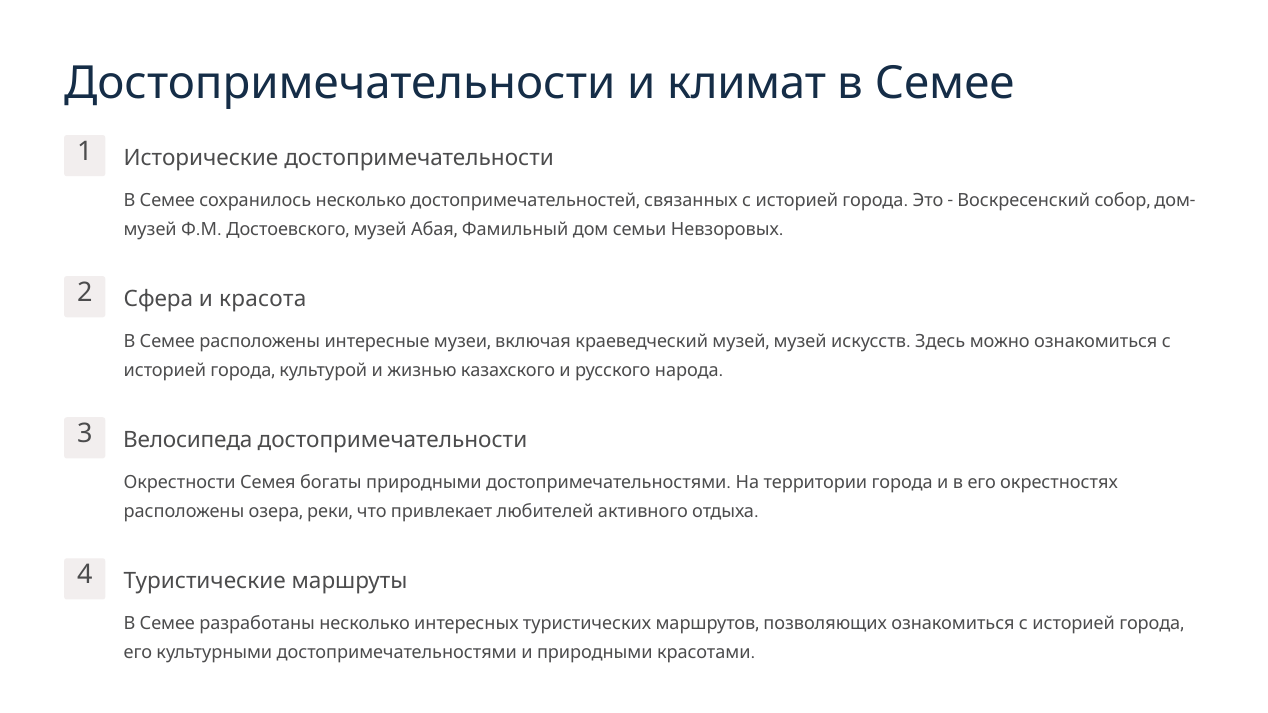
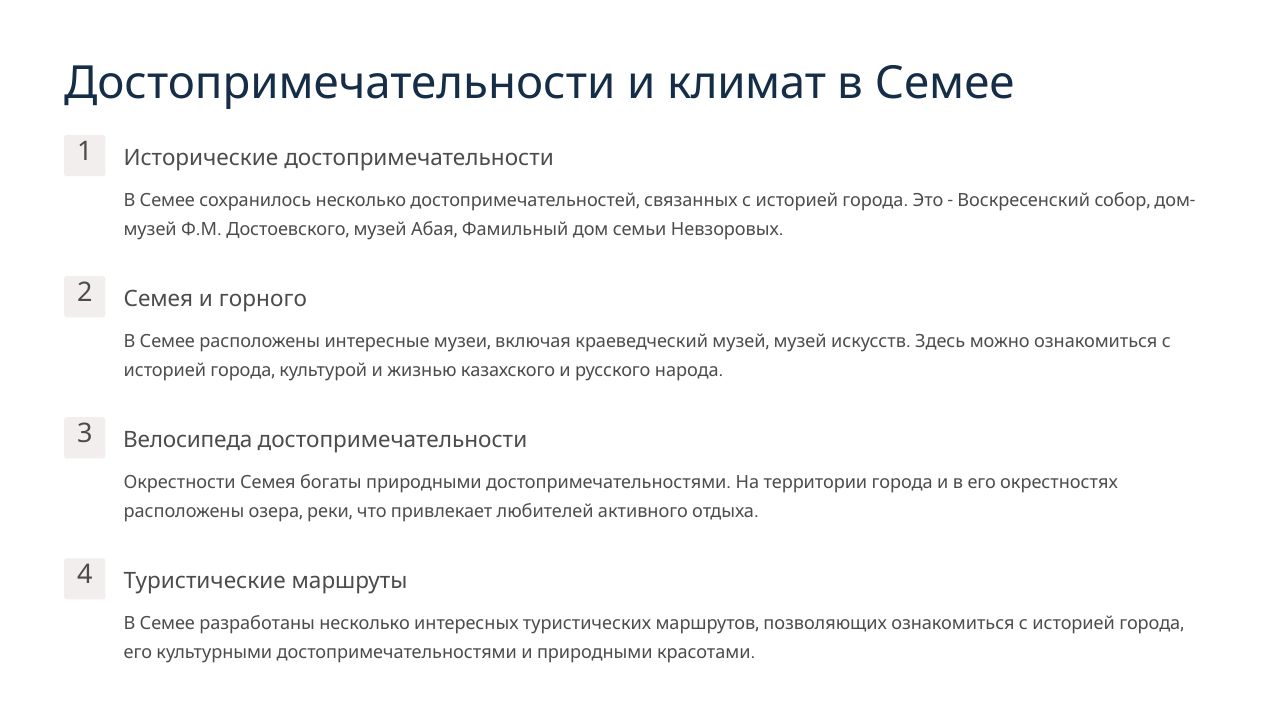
Сфера: Сфера -> Семея
красота: красота -> горного
